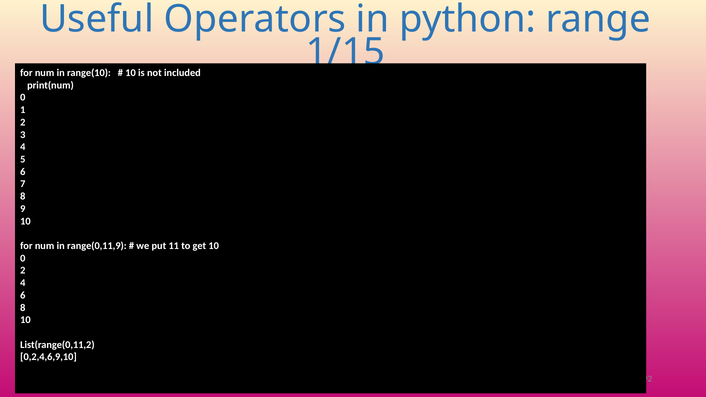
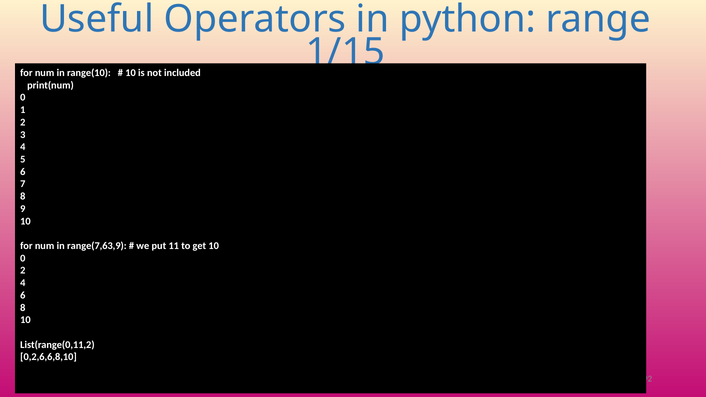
range(0,11,9: range(0,11,9 -> range(7,63,9
0,2,4,6,9,10: 0,2,4,6,9,10 -> 0,2,6,6,8,10
